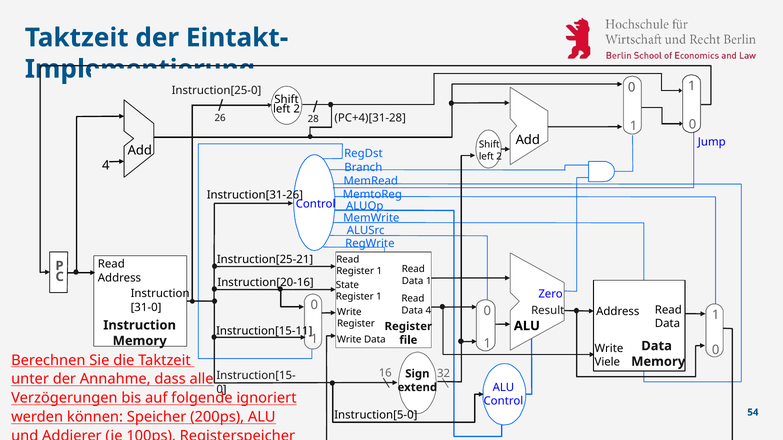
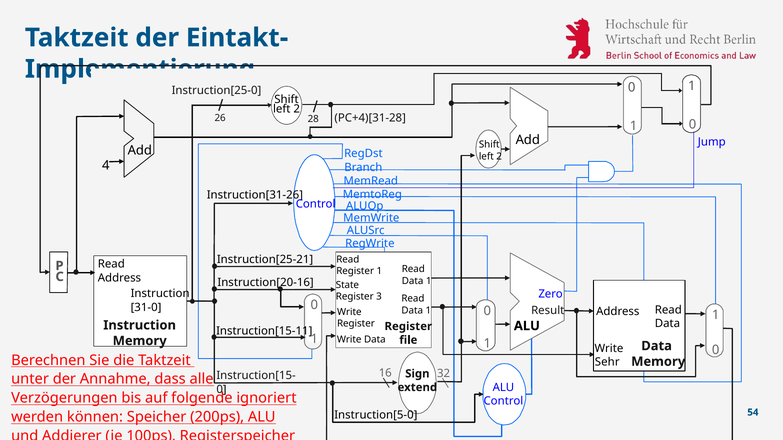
1 at (379, 297): 1 -> 3
4 at (428, 311): 4 -> 1
Viele: Viele -> Sehr
